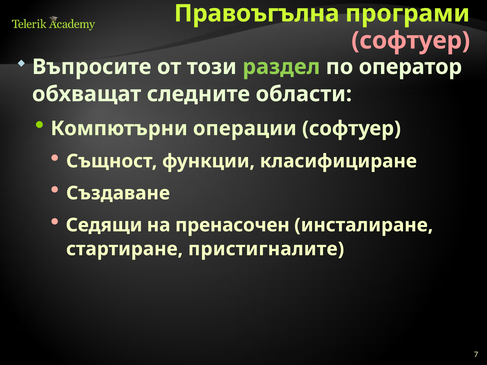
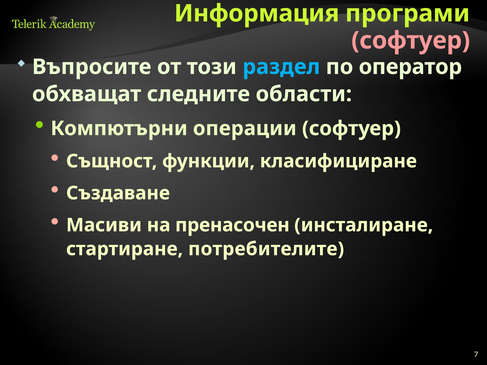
Правоъгълна: Правоъгълна -> Информация
раздел colour: light green -> light blue
Седящи: Седящи -> Масиви
пристигналите: пристигналите -> потребителите
